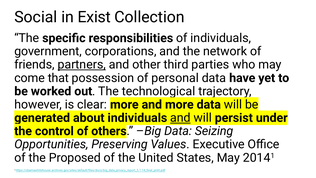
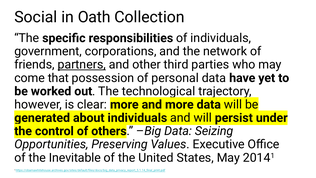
Exist: Exist -> Oath
and at (180, 118) underline: present -> none
Proposed: Proposed -> Inevitable
